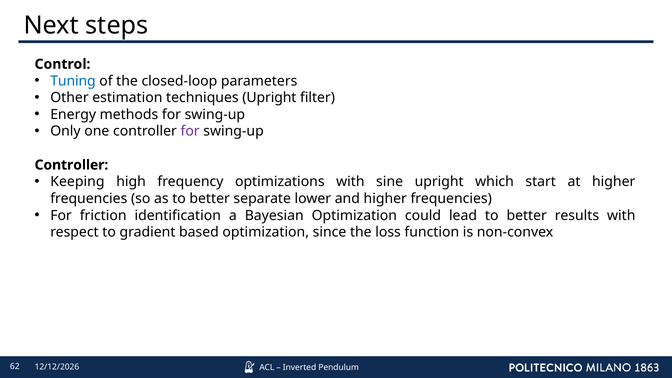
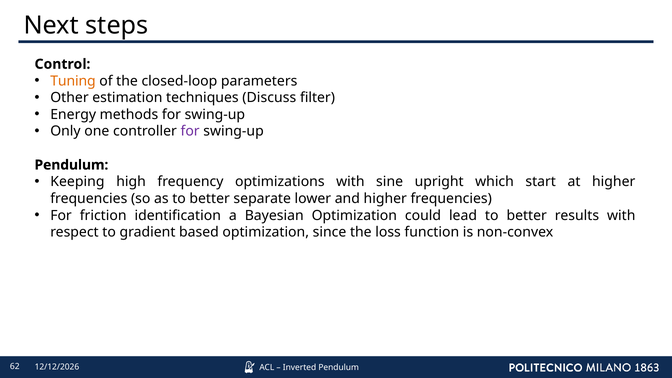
Tuning colour: blue -> orange
techniques Upright: Upright -> Discuss
Controller at (71, 165): Controller -> Pendulum
